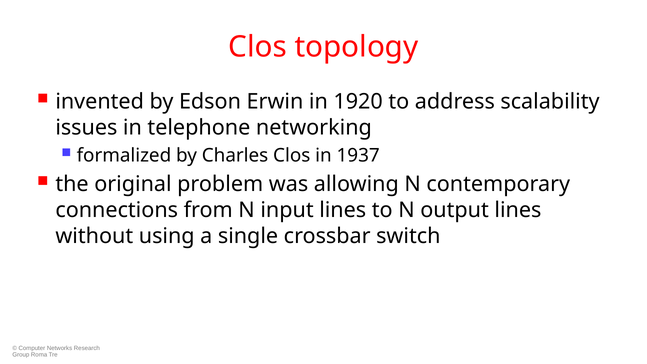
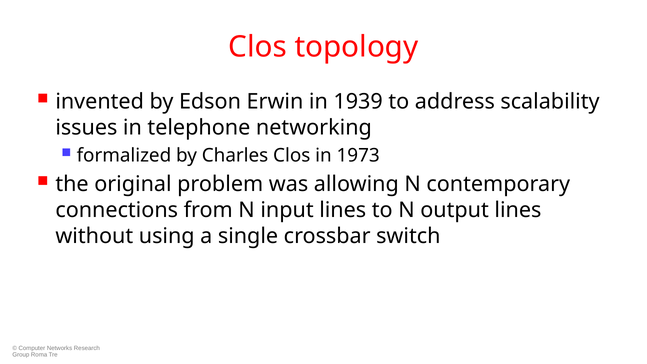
1920: 1920 -> 1939
1937: 1937 -> 1973
